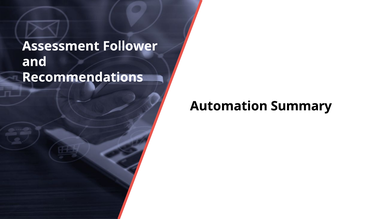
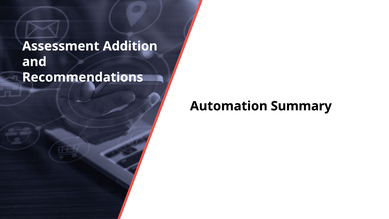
Follower: Follower -> Addition
